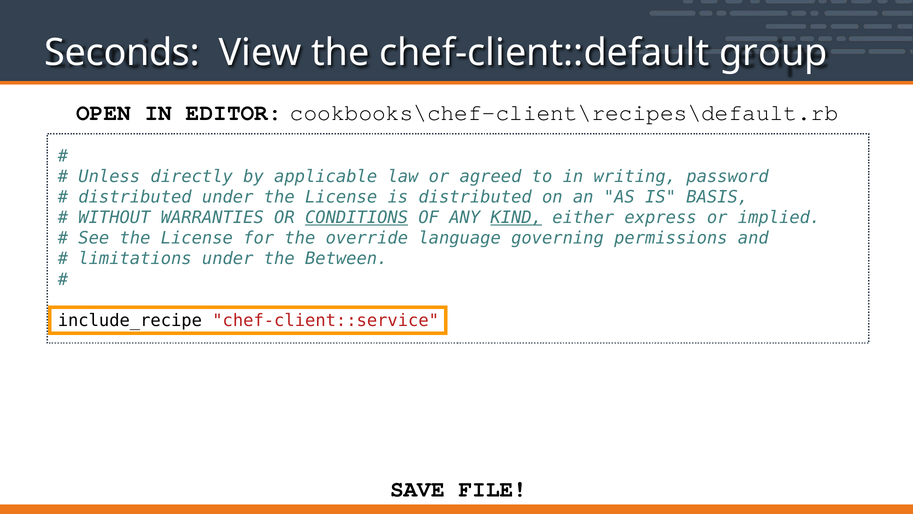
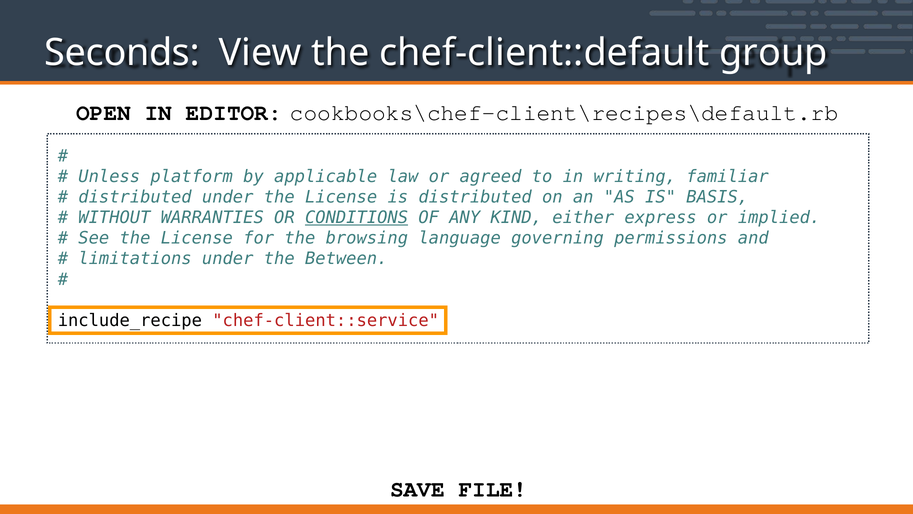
directly: directly -> platform
password: password -> familiar
KIND underline: present -> none
override: override -> browsing
